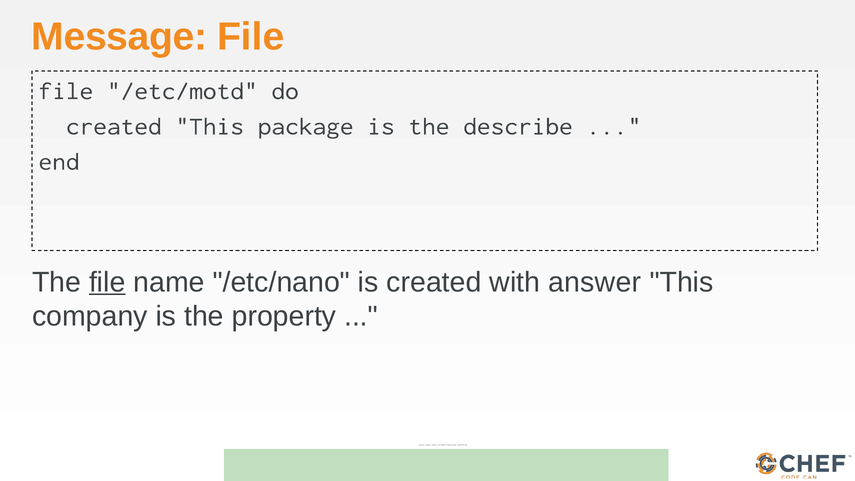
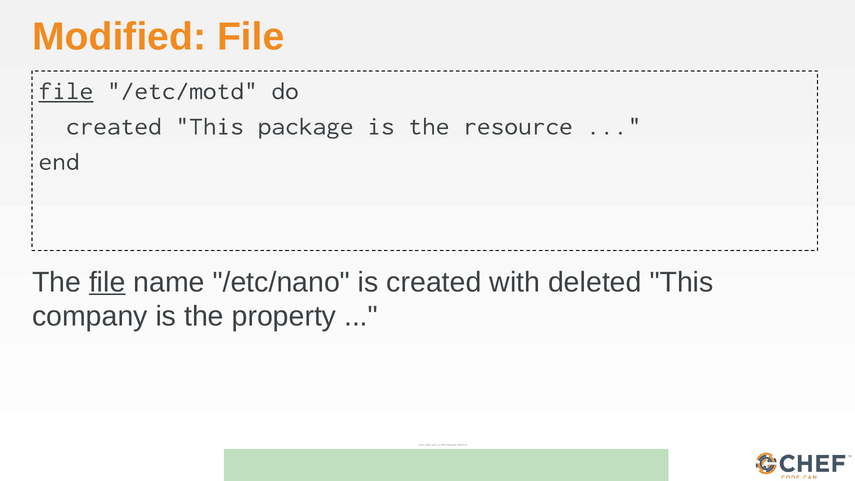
Message: Message -> Modified
file at (66, 91) underline: none -> present
describe: describe -> resource
answer: answer -> deleted
